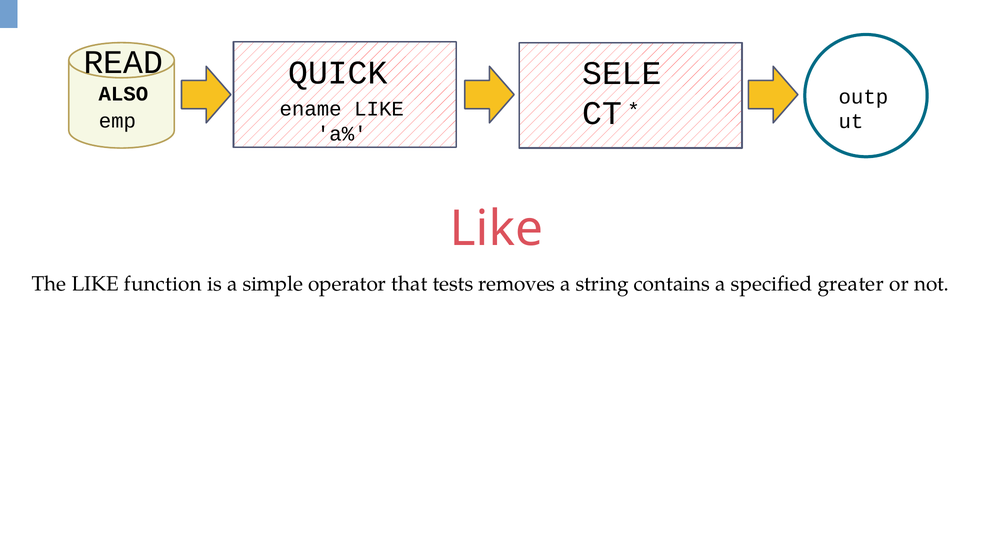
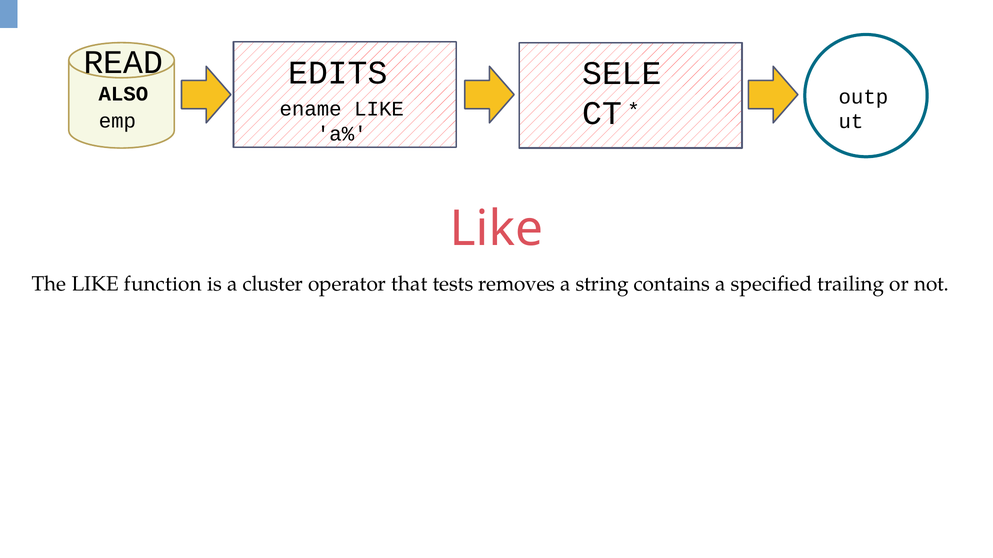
QUICK: QUICK -> EDITS
simple: simple -> cluster
greater: greater -> trailing
